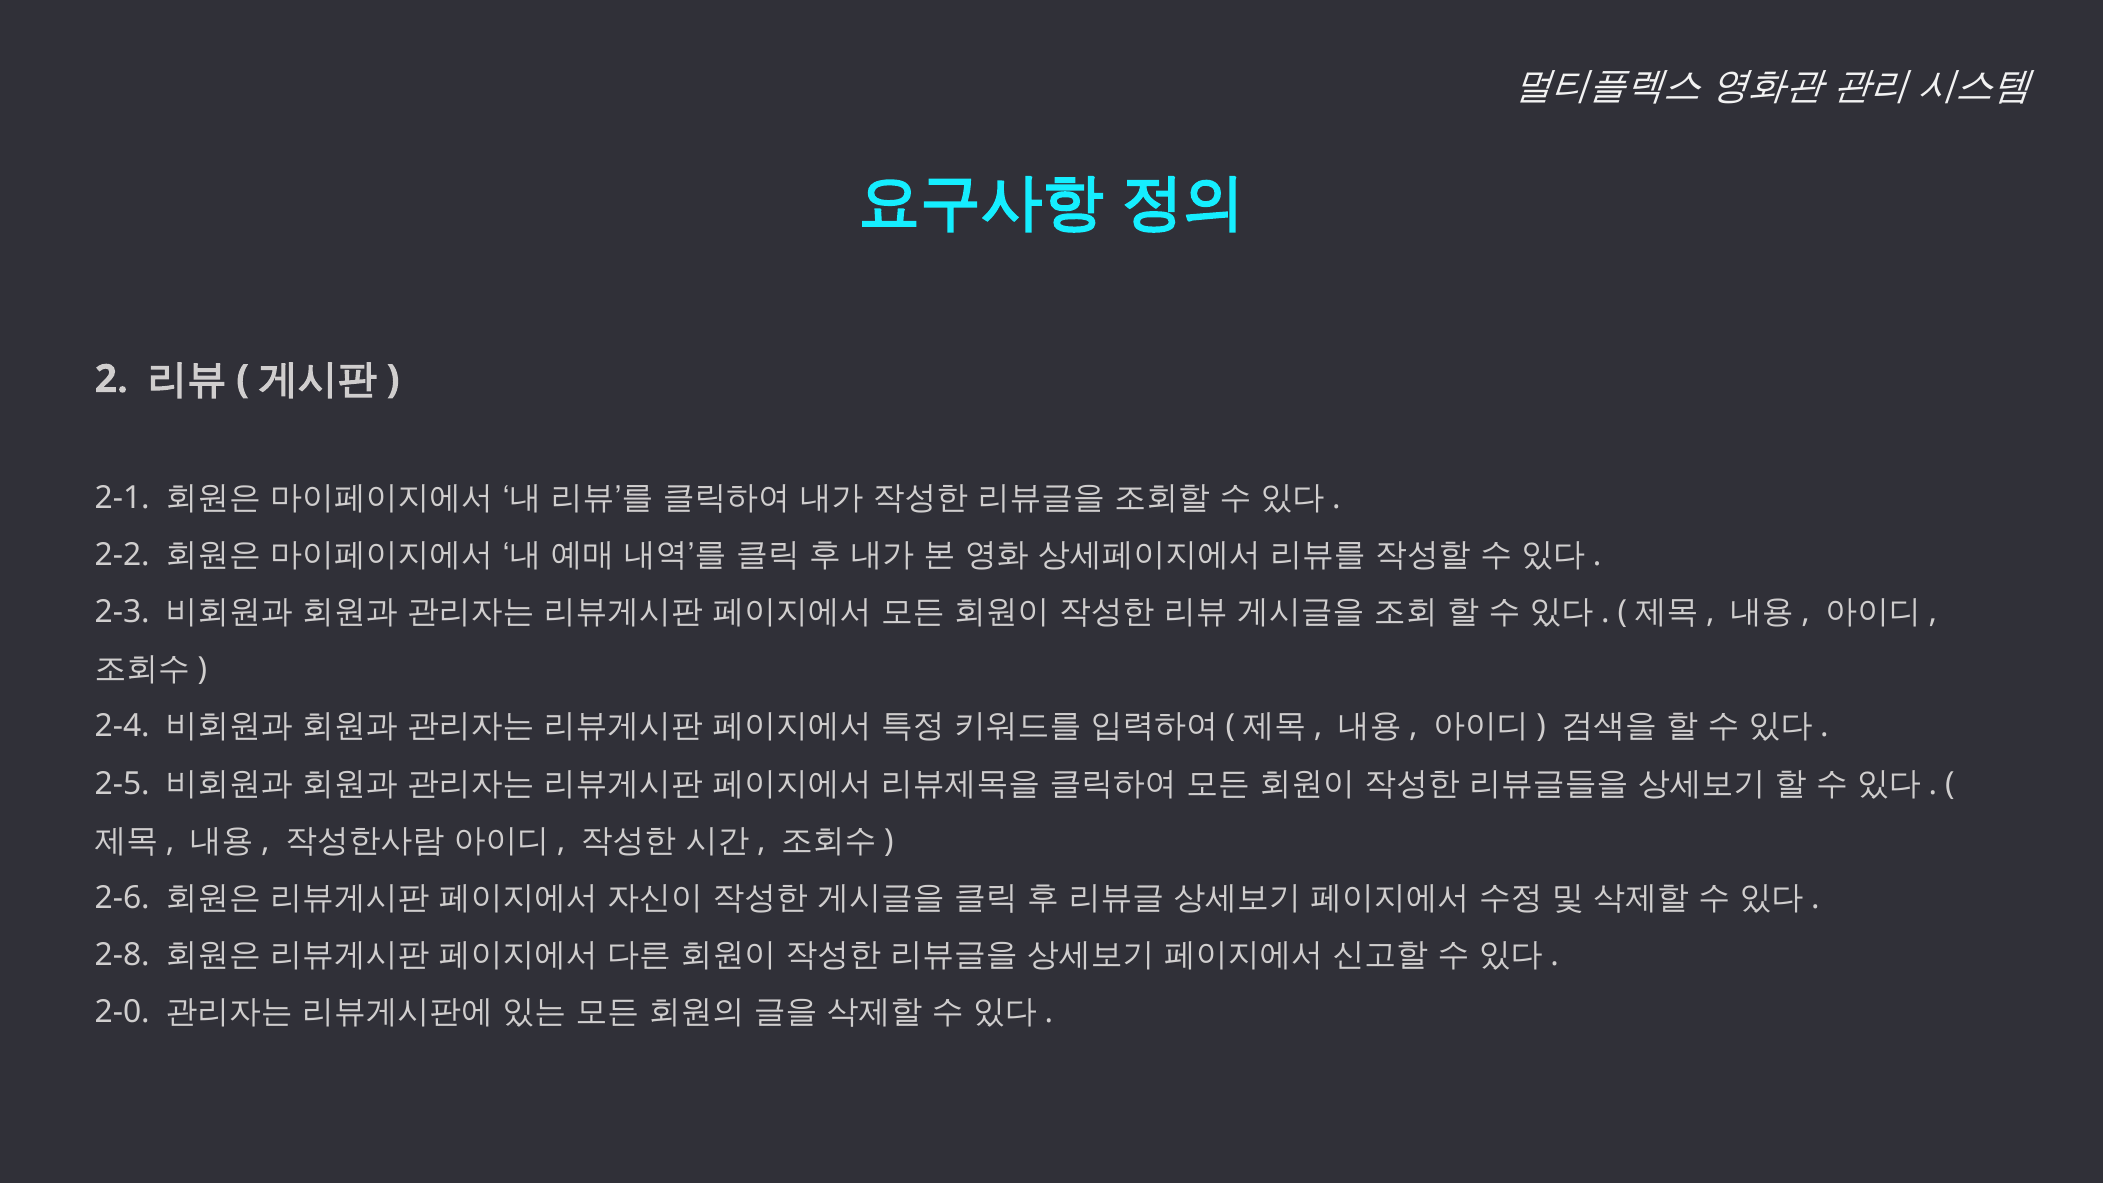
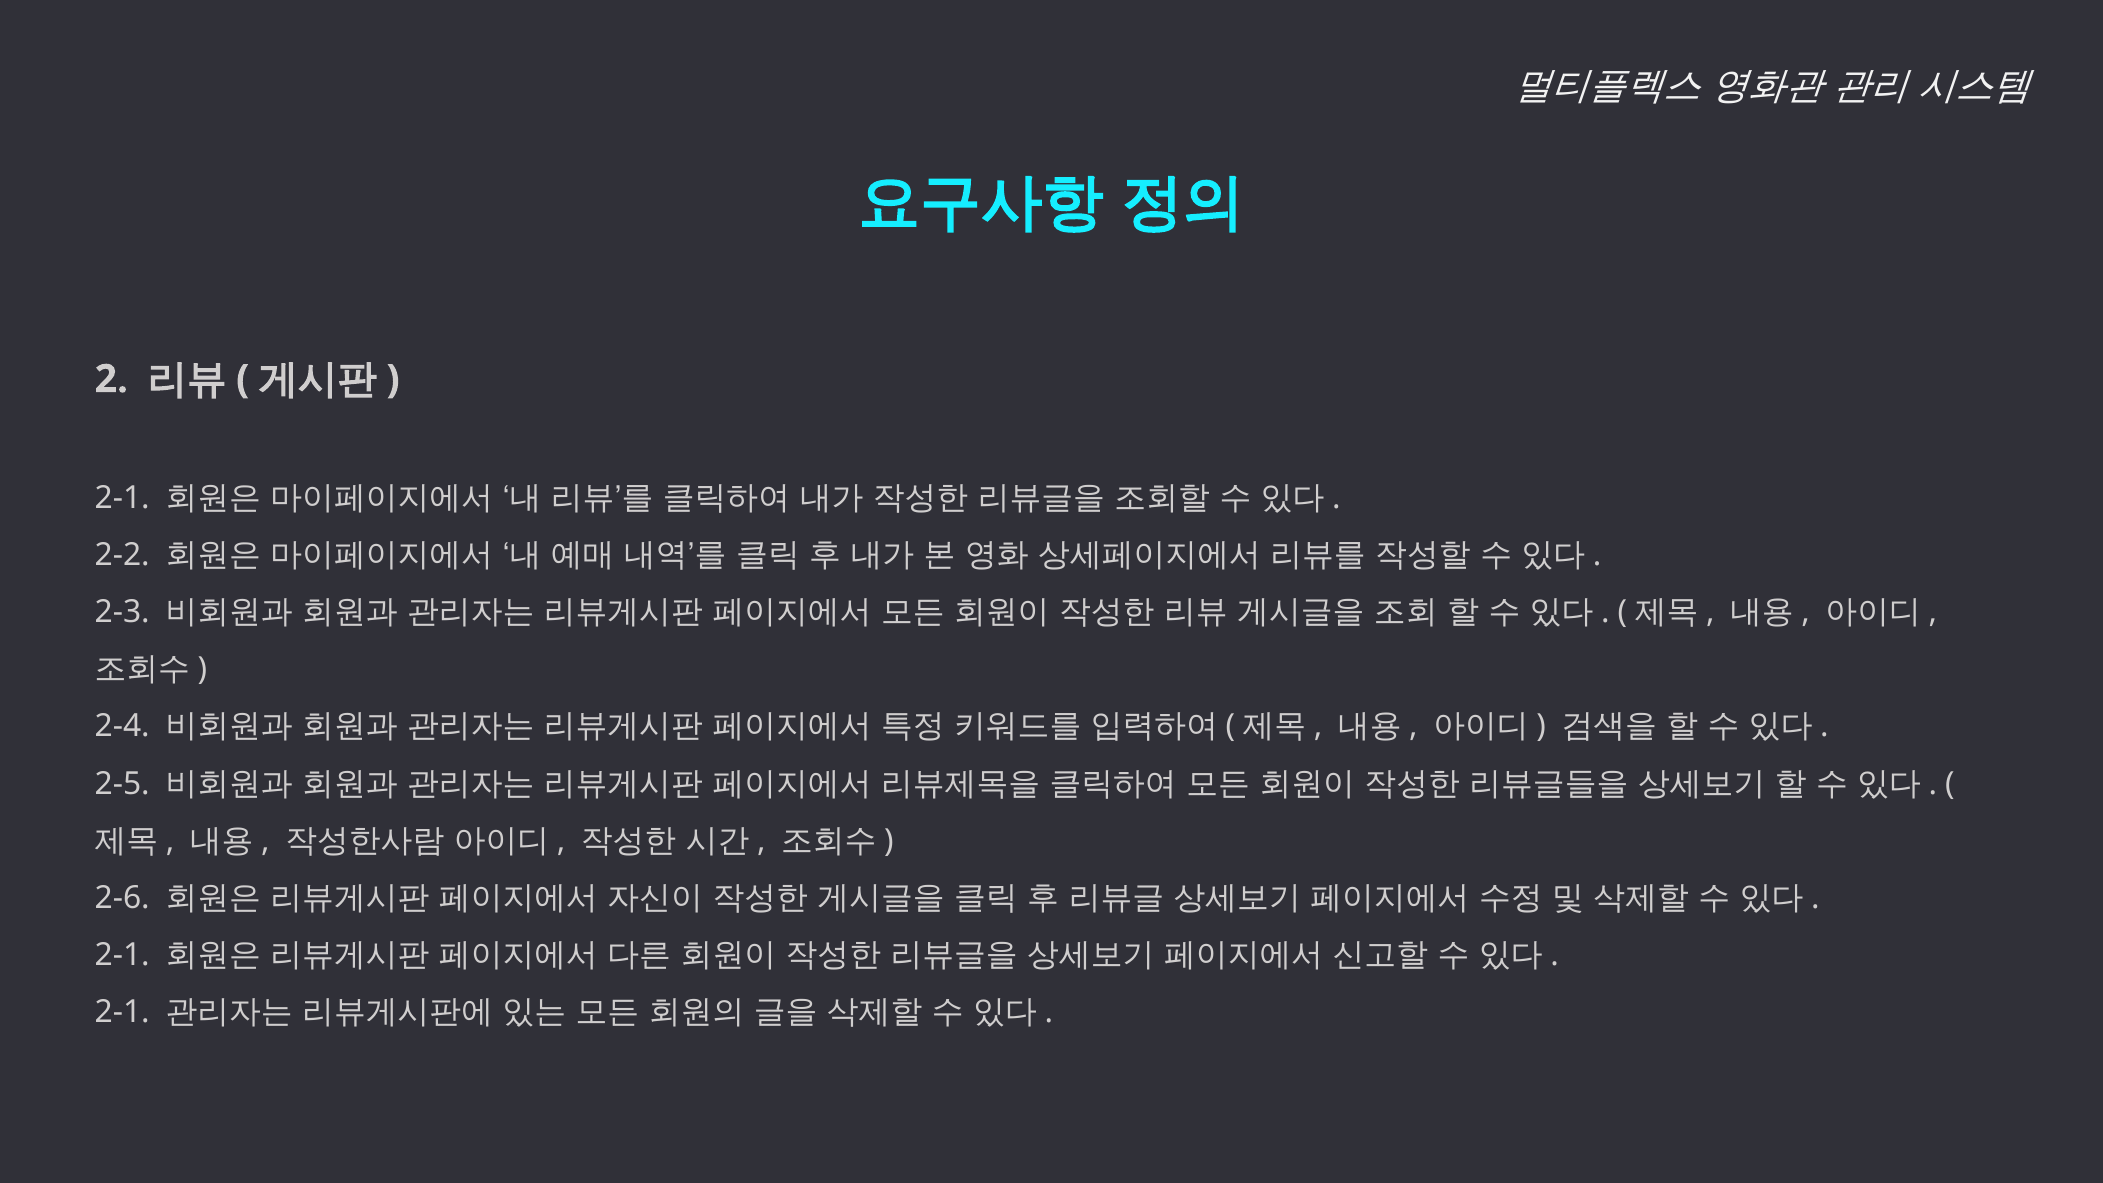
2-8 at (122, 955): 2-8 -> 2-1
2-0 at (122, 1012): 2-0 -> 2-1
